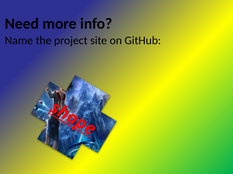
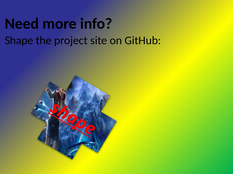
Name: Name -> Shape
